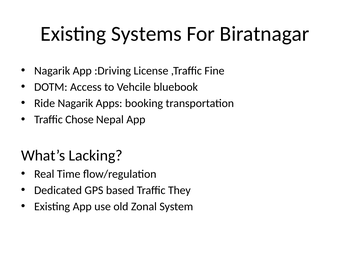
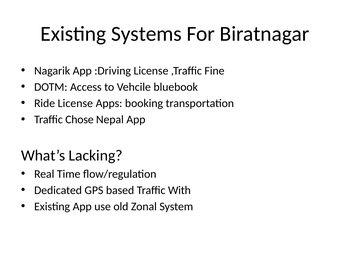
Ride Nagarik: Nagarik -> License
They: They -> With
